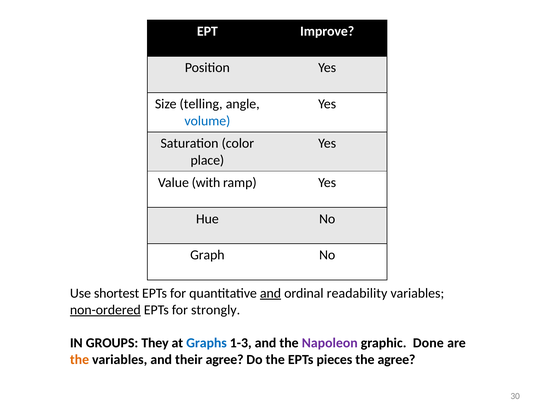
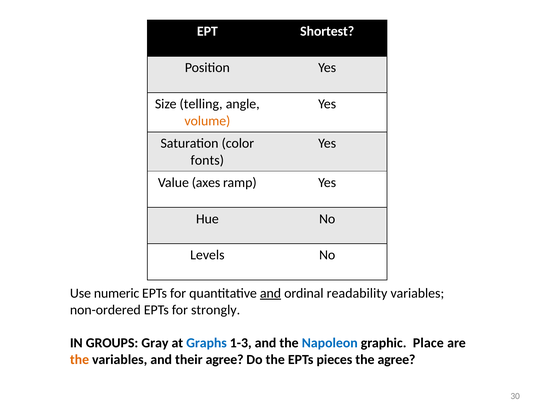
Improve: Improve -> Shortest
volume colour: blue -> orange
place: place -> fonts
with: with -> axes
Graph: Graph -> Levels
shortest: shortest -> numeric
non-ordered underline: present -> none
They: They -> Gray
Napoleon colour: purple -> blue
Done: Done -> Place
